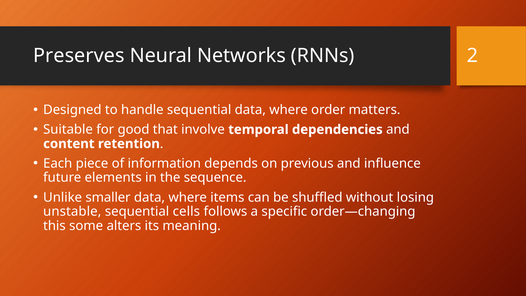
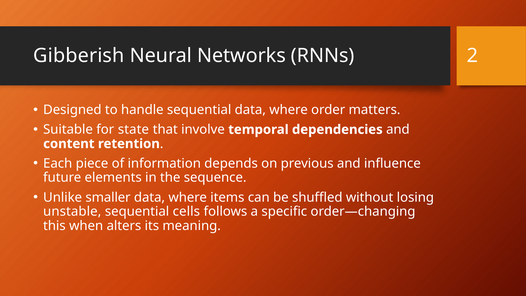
Preserves: Preserves -> Gibberish
good: good -> state
some: some -> when
